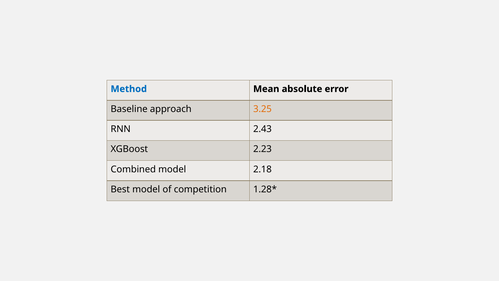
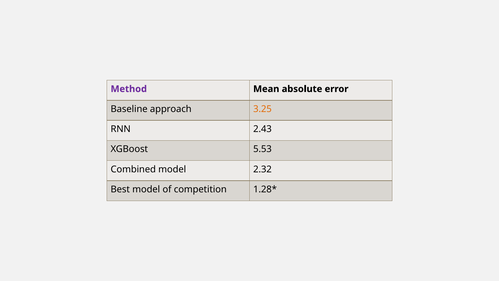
Method colour: blue -> purple
2.23: 2.23 -> 5.53
2.18: 2.18 -> 2.32
